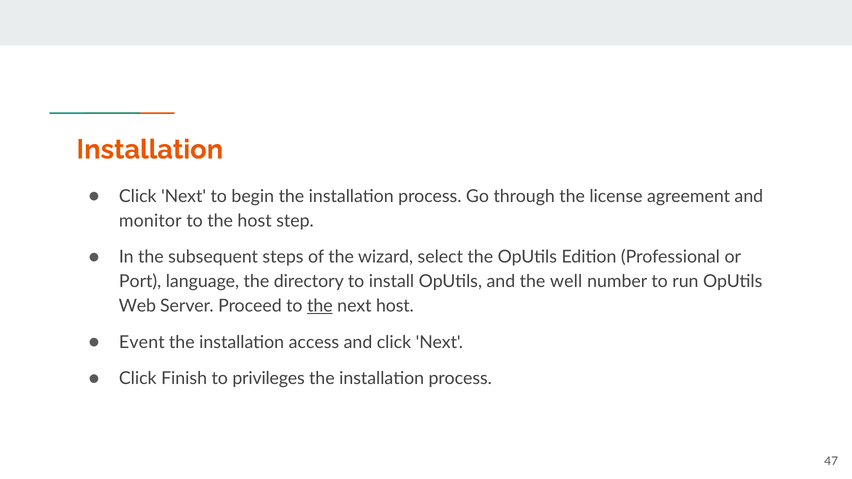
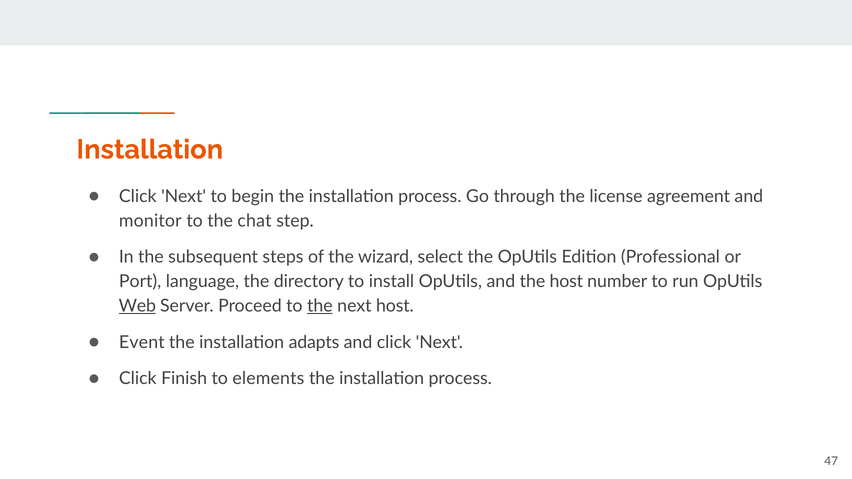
the host: host -> chat
the well: well -> host
Web underline: none -> present
access: access -> adapts
privileges: privileges -> elements
